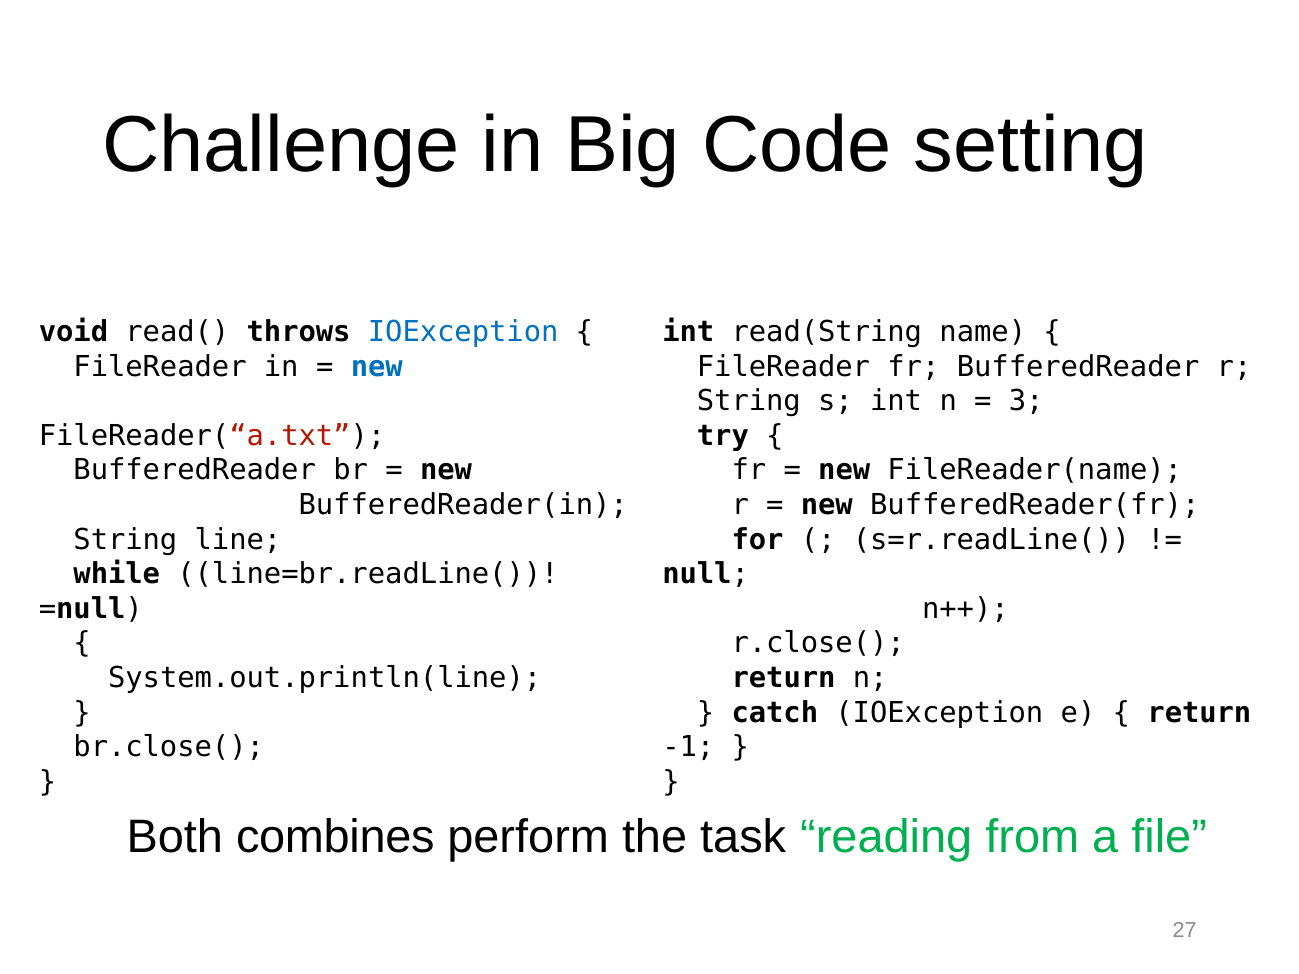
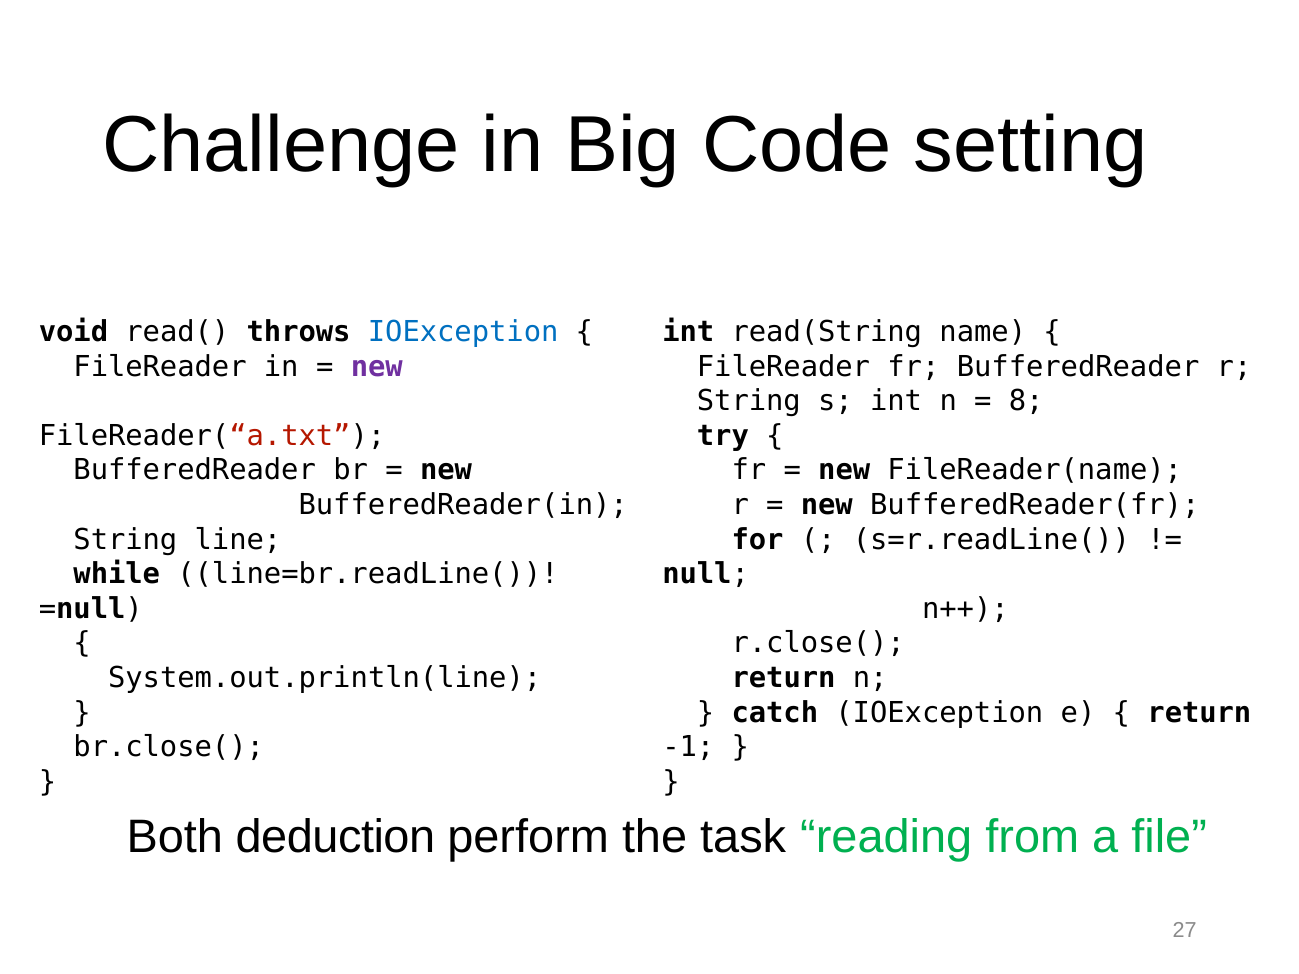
new at (377, 367) colour: blue -> purple
3: 3 -> 8
combines: combines -> deduction
